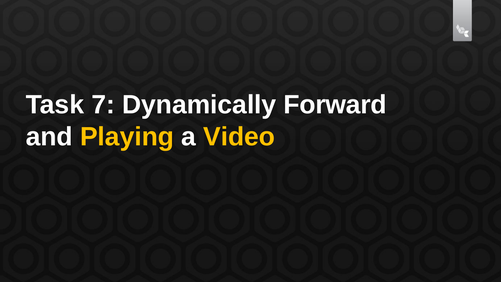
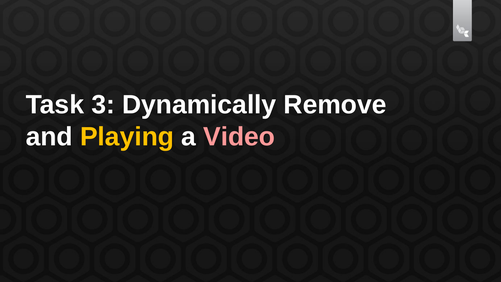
7: 7 -> 3
Forward: Forward -> Remove
Video colour: yellow -> pink
